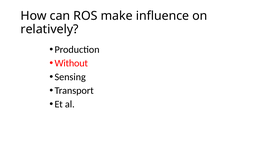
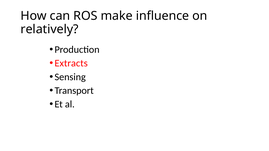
Without: Without -> Extracts
